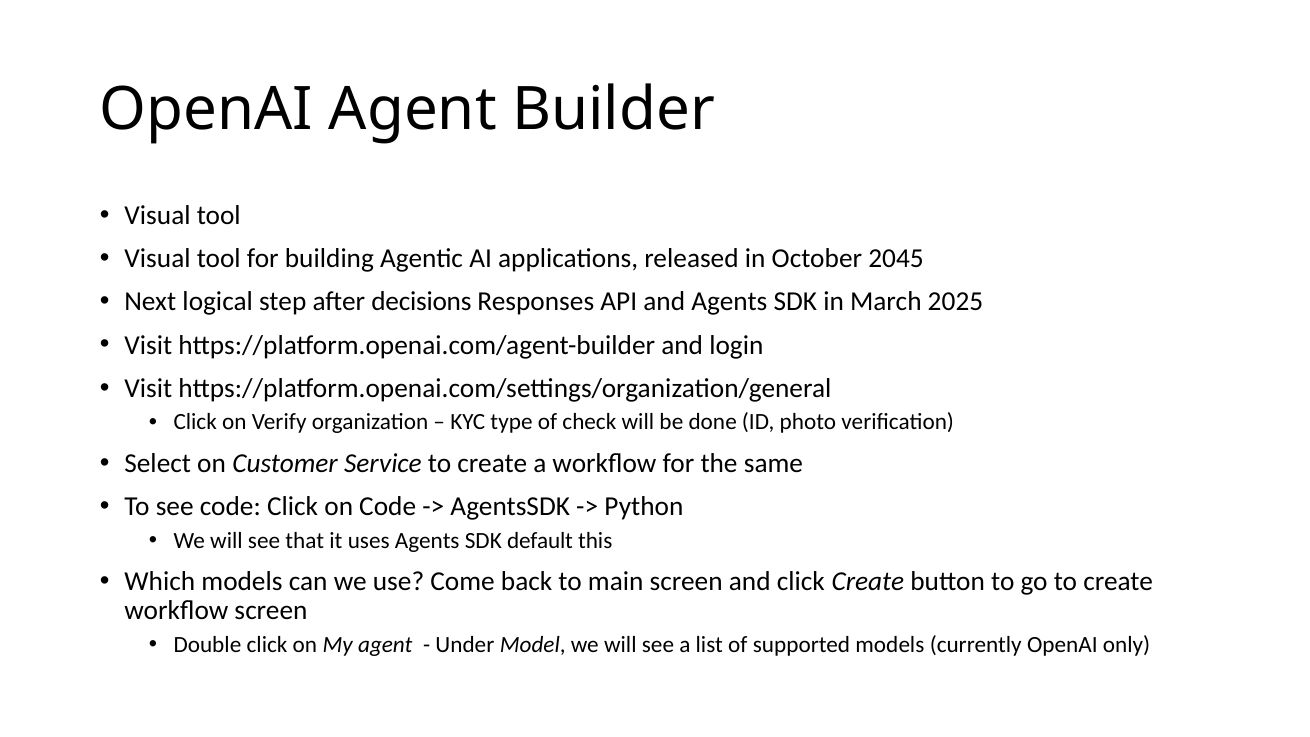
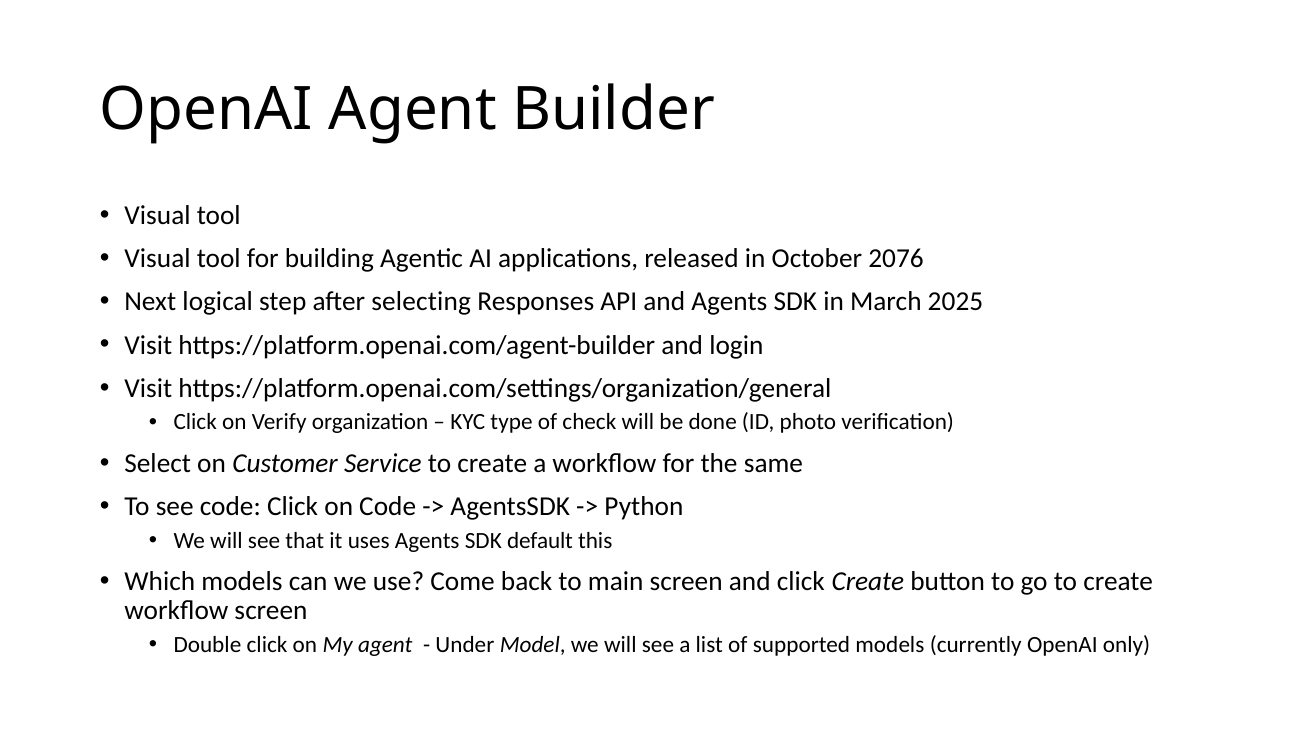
2045: 2045 -> 2076
decisions: decisions -> selecting
